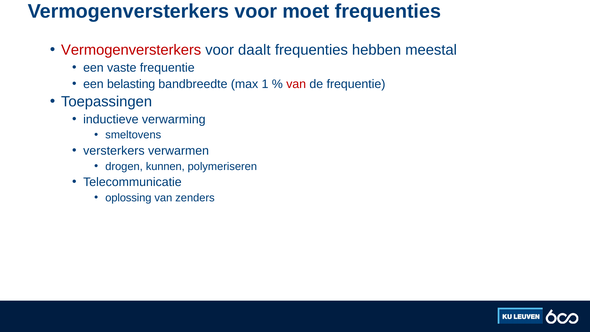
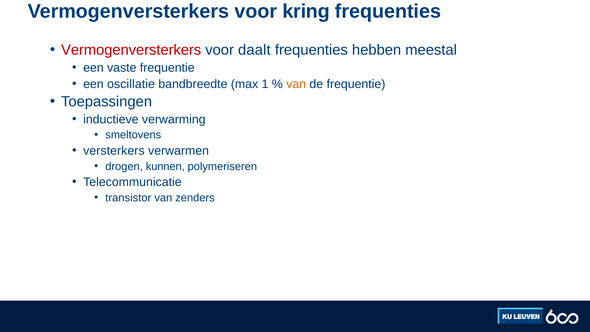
moet: moet -> kring
belasting: belasting -> oscillatie
van at (296, 84) colour: red -> orange
oplossing: oplossing -> transistor
